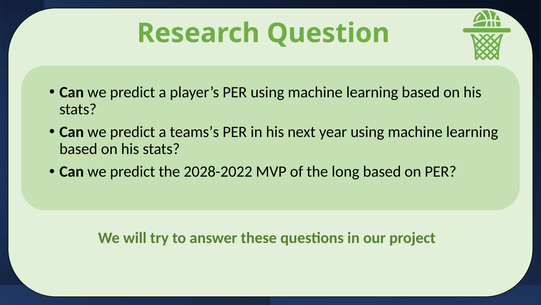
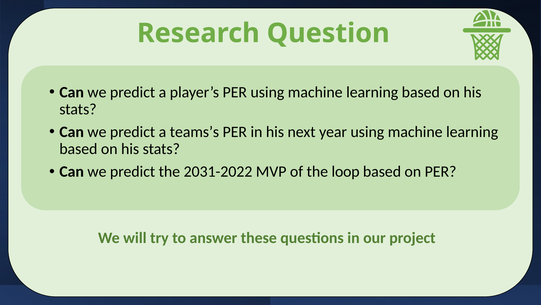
2028-2022: 2028-2022 -> 2031-2022
long: long -> loop
